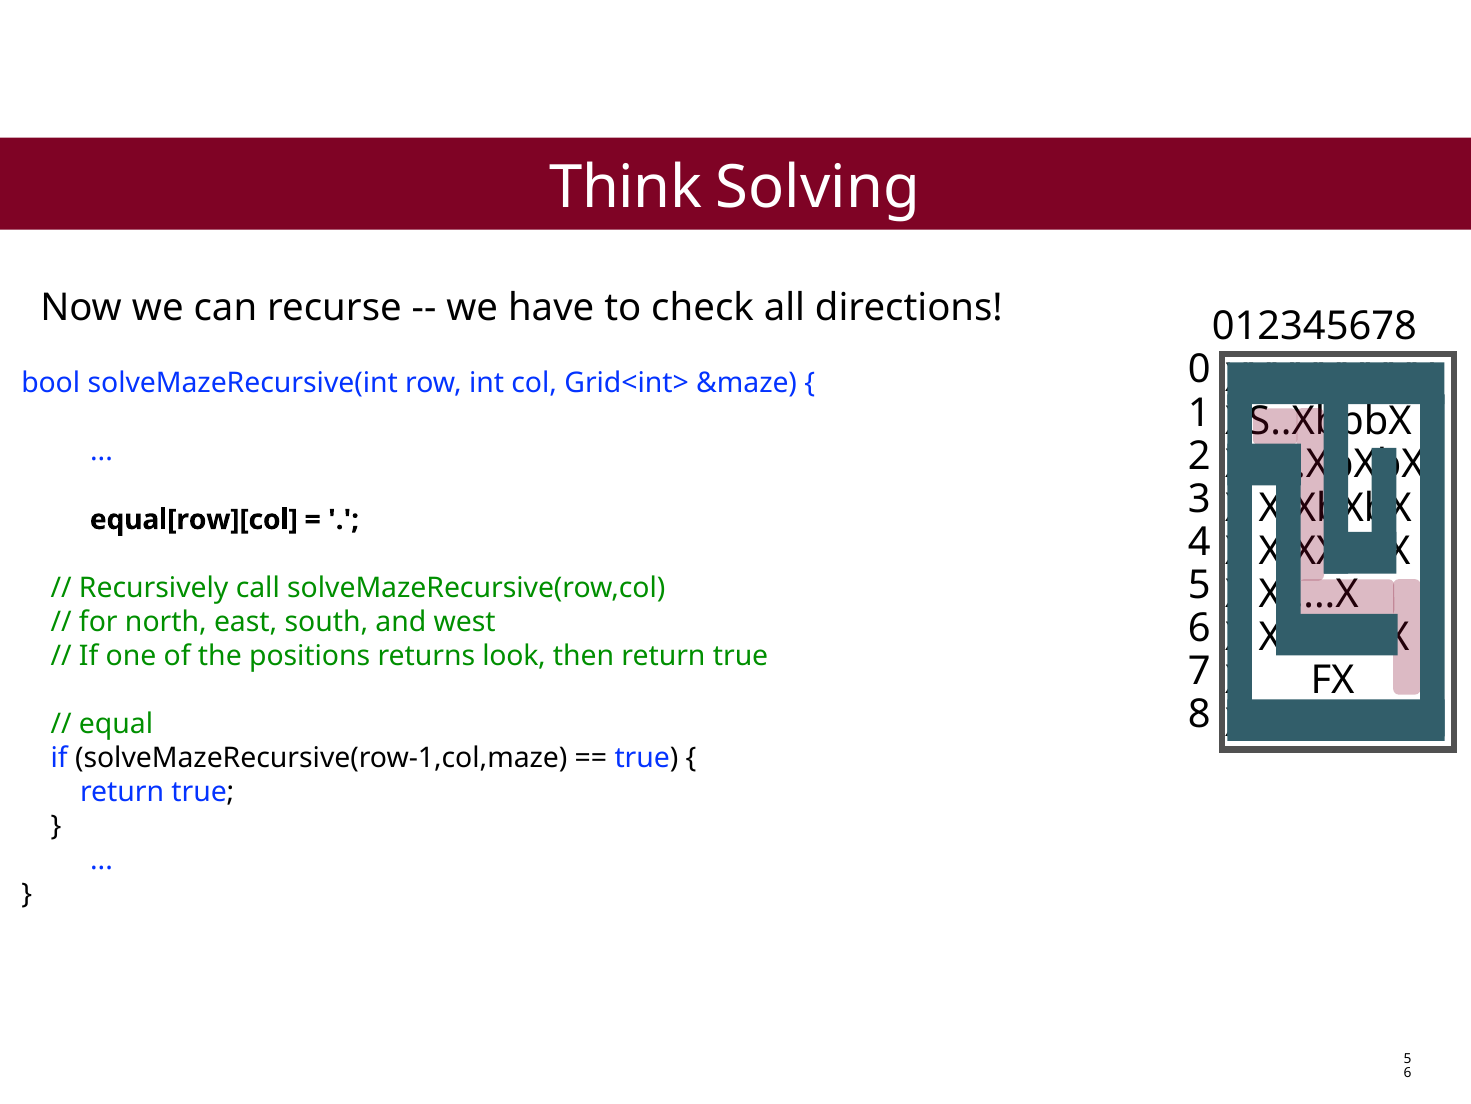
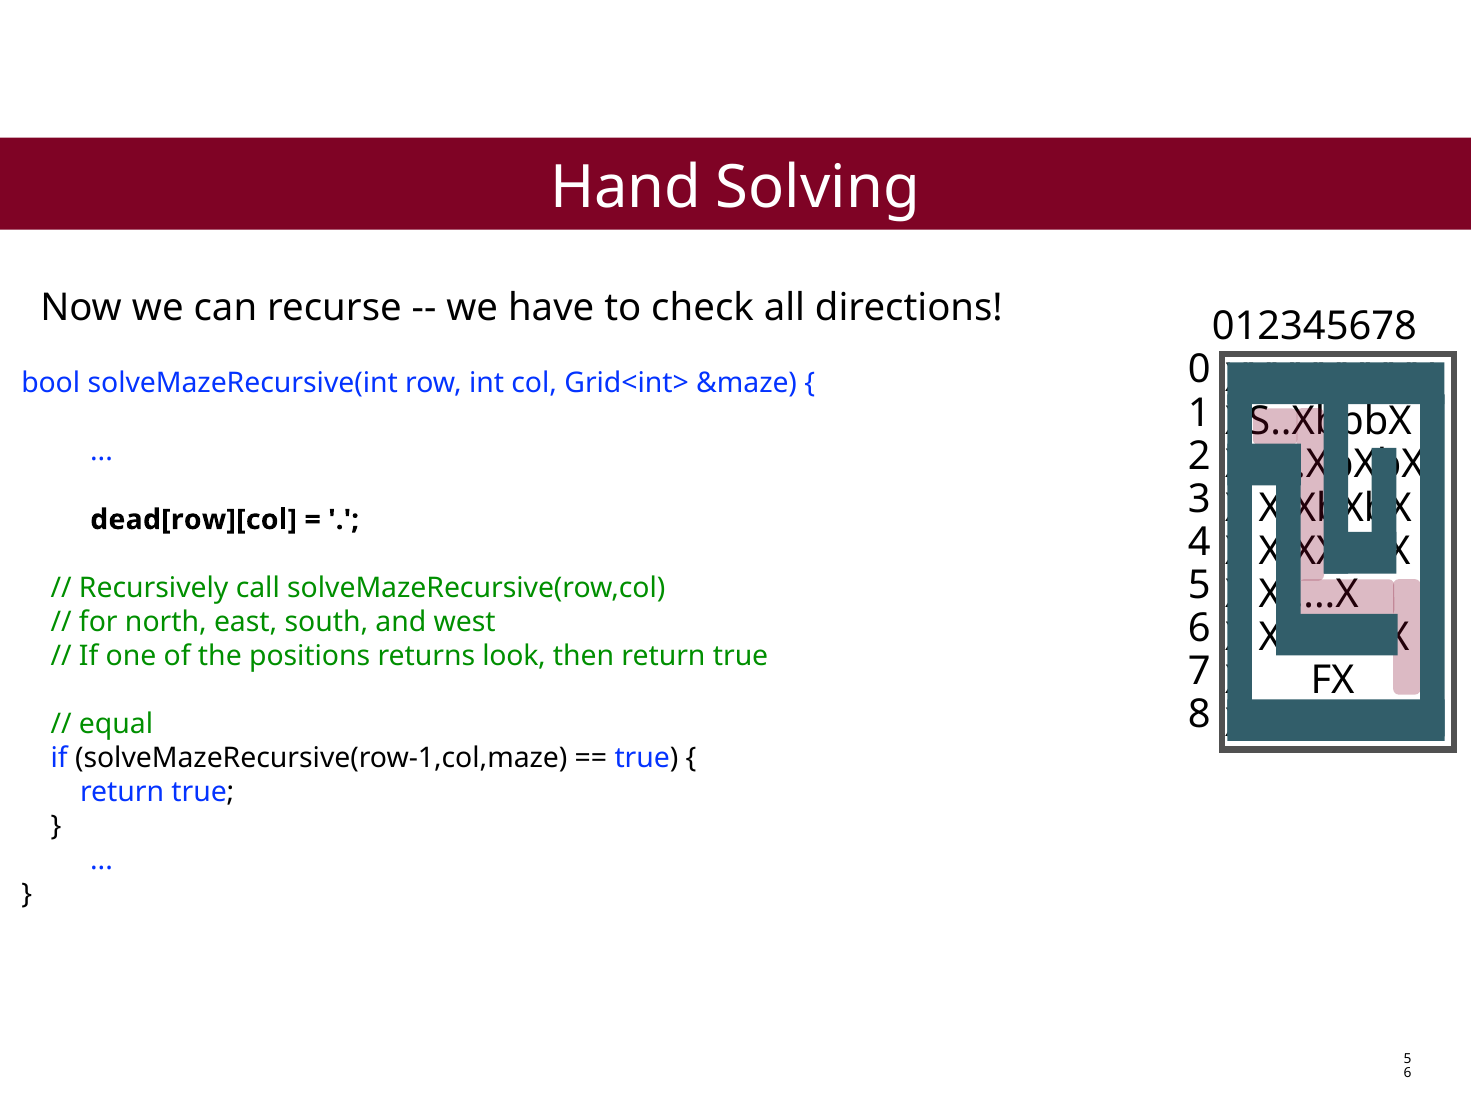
Think: Think -> Hand
equal[row][col: equal[row][col -> dead[row][col
